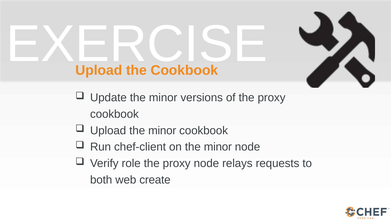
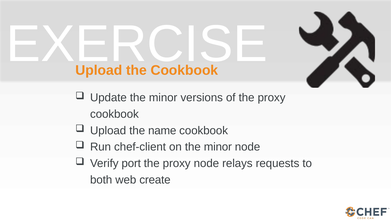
Upload the minor: minor -> name
role: role -> port
